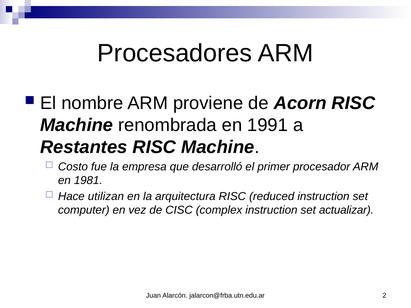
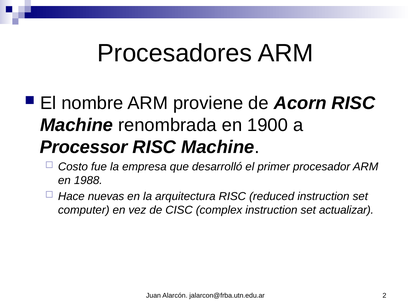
1991: 1991 -> 1900
Restantes: Restantes -> Processor
1981: 1981 -> 1988
utilizan: utilizan -> nuevas
